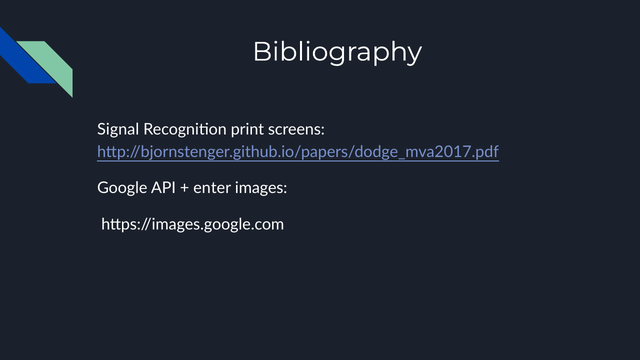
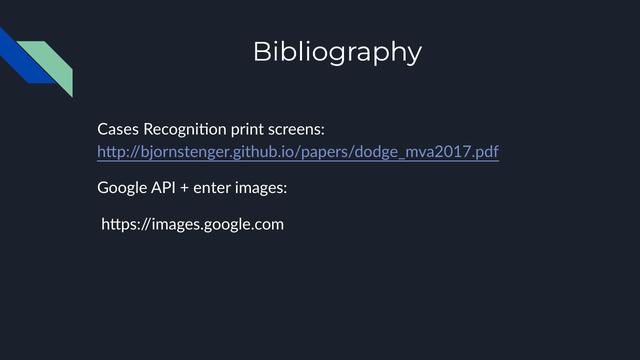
Signal: Signal -> Cases
